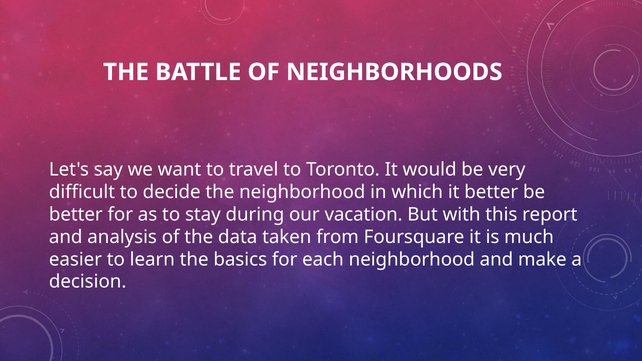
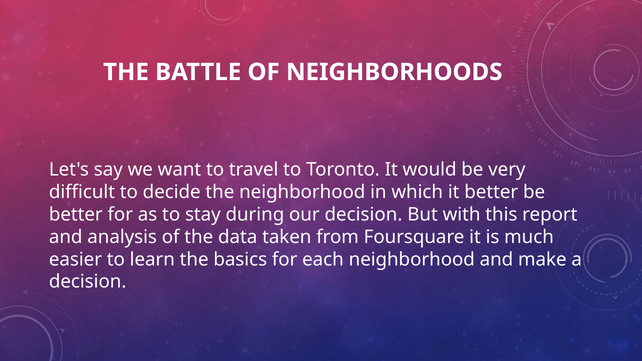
our vacation: vacation -> decision
